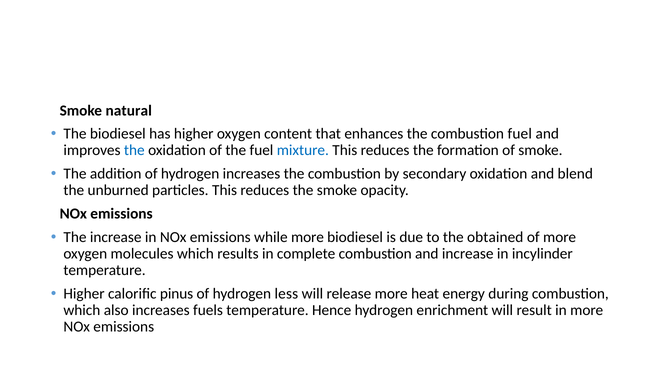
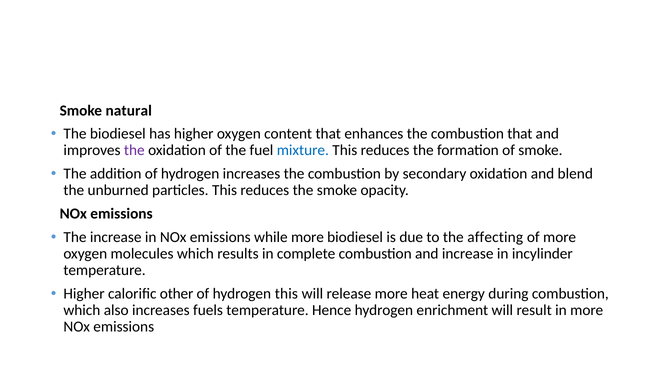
combustion fuel: fuel -> that
the at (134, 151) colour: blue -> purple
obtained: obtained -> affecting
pinus: pinus -> other
hydrogen less: less -> this
